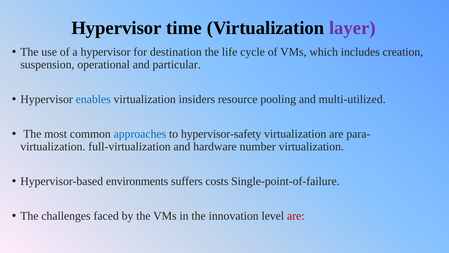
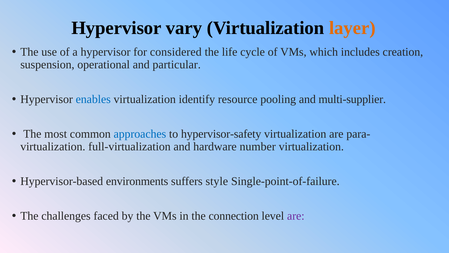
time: time -> vary
layer colour: purple -> orange
destination: destination -> considered
insiders: insiders -> identify
multi-utilized: multi-utilized -> multi-supplier
costs: costs -> style
innovation: innovation -> connection
are at (296, 216) colour: red -> purple
